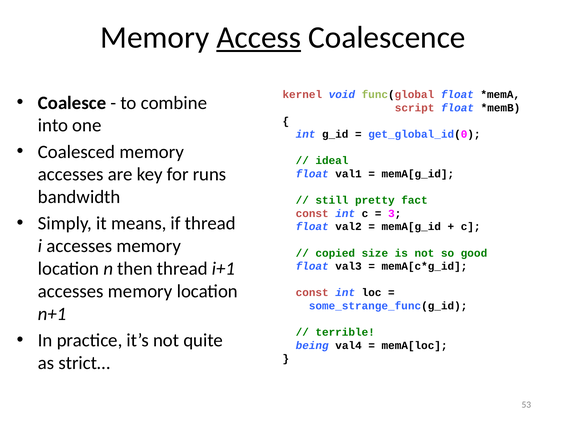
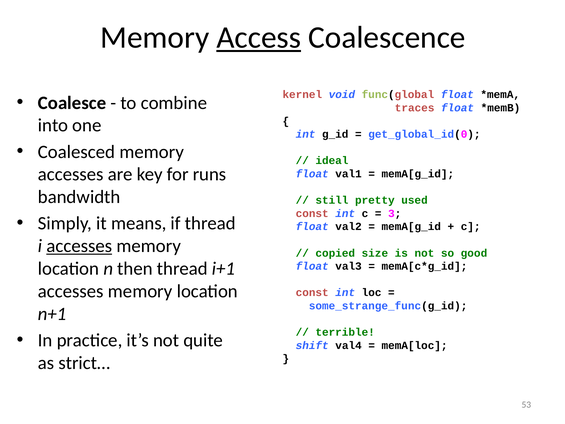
script: script -> traces
fact: fact -> used
accesses at (79, 246) underline: none -> present
being: being -> shift
